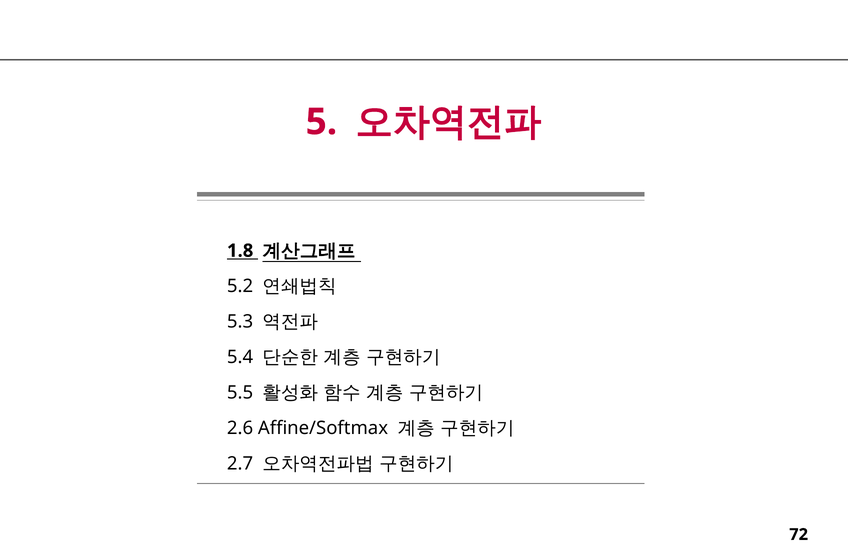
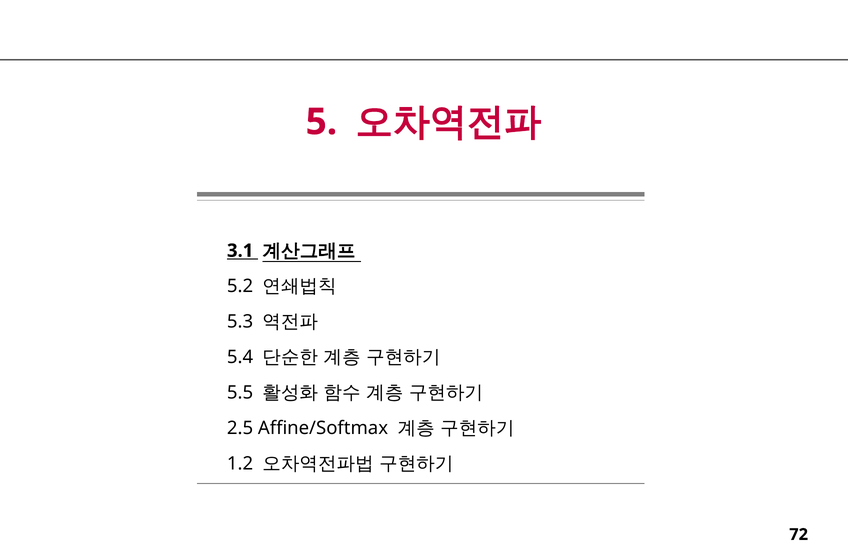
1.8: 1.8 -> 3.1
2.6: 2.6 -> 2.5
2.7: 2.7 -> 1.2
